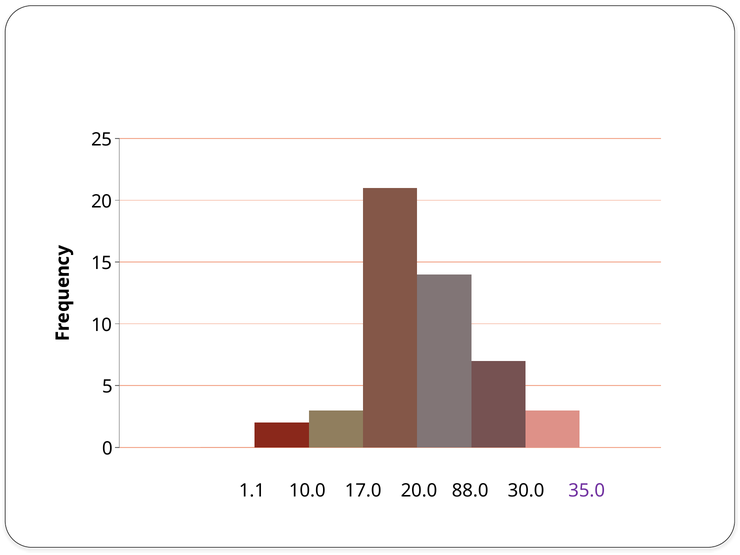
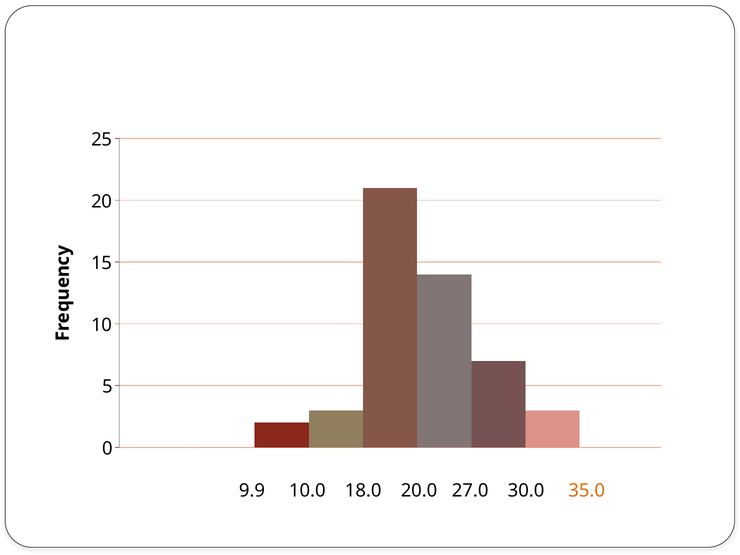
1.1: 1.1 -> 9.9
17.0: 17.0 -> 18.0
88.0: 88.0 -> 27.0
35.0 colour: purple -> orange
